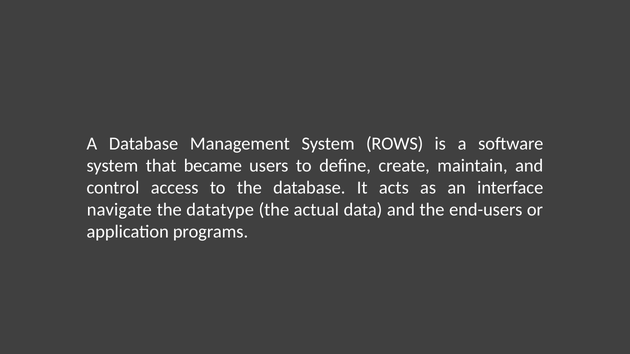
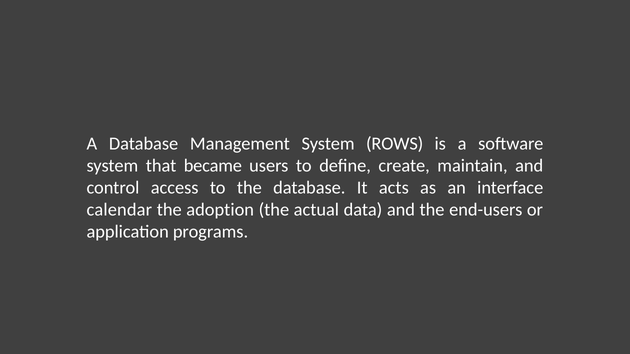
navigate: navigate -> calendar
datatype: datatype -> adoption
